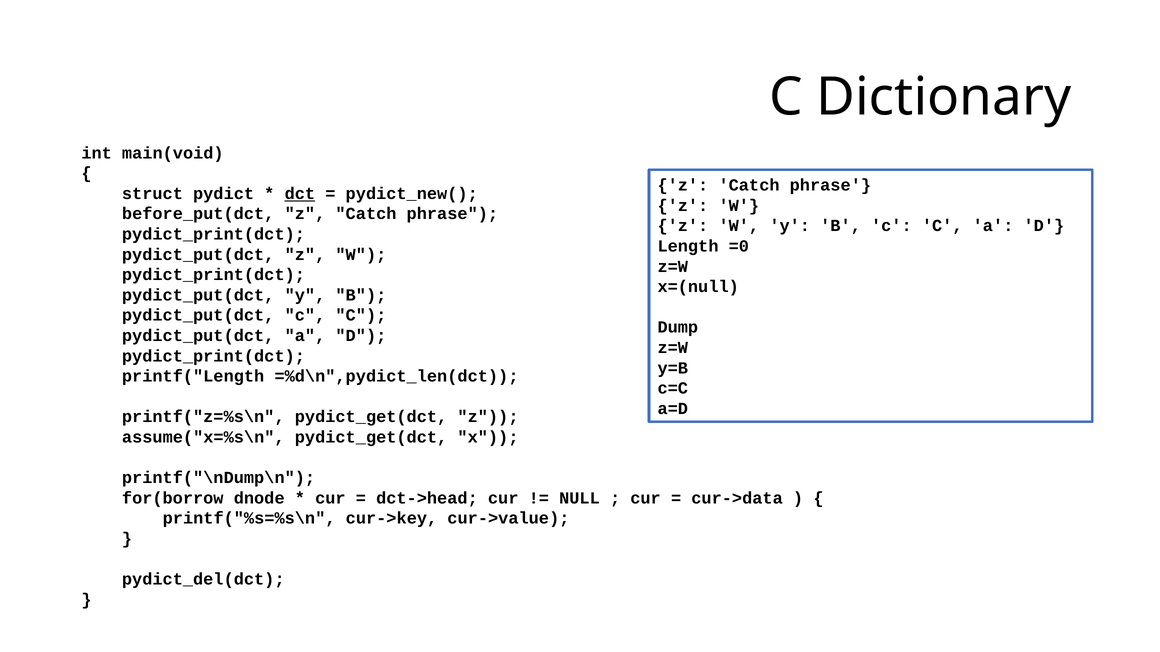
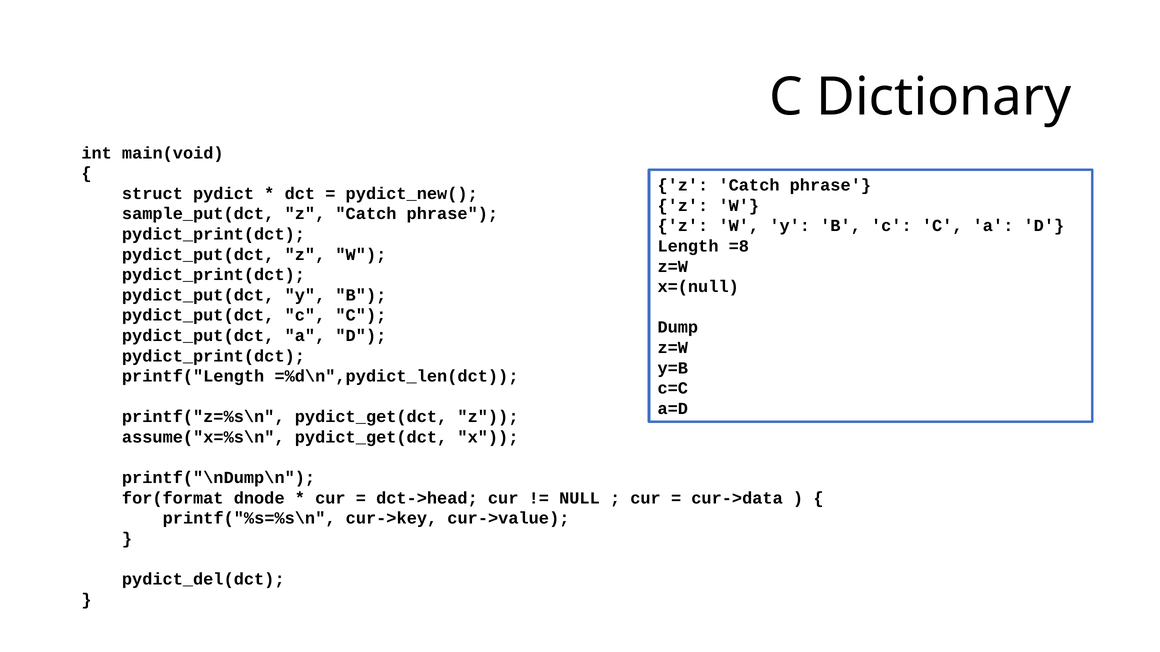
dct underline: present -> none
before_put(dct: before_put(dct -> sample_put(dct
=0: =0 -> =8
for(borrow: for(borrow -> for(format
